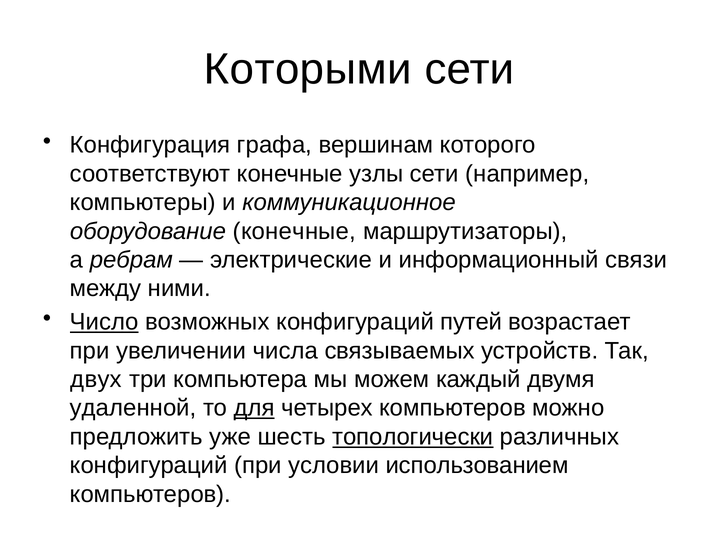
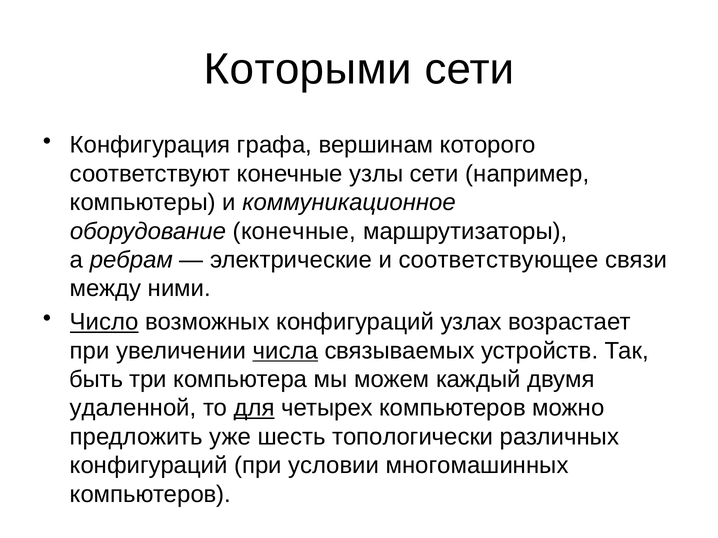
информационный: информационный -> соответствующее
путей: путей -> узлах
числа underline: none -> present
двух: двух -> быть
топологически underline: present -> none
использованием: использованием -> многомашинных
